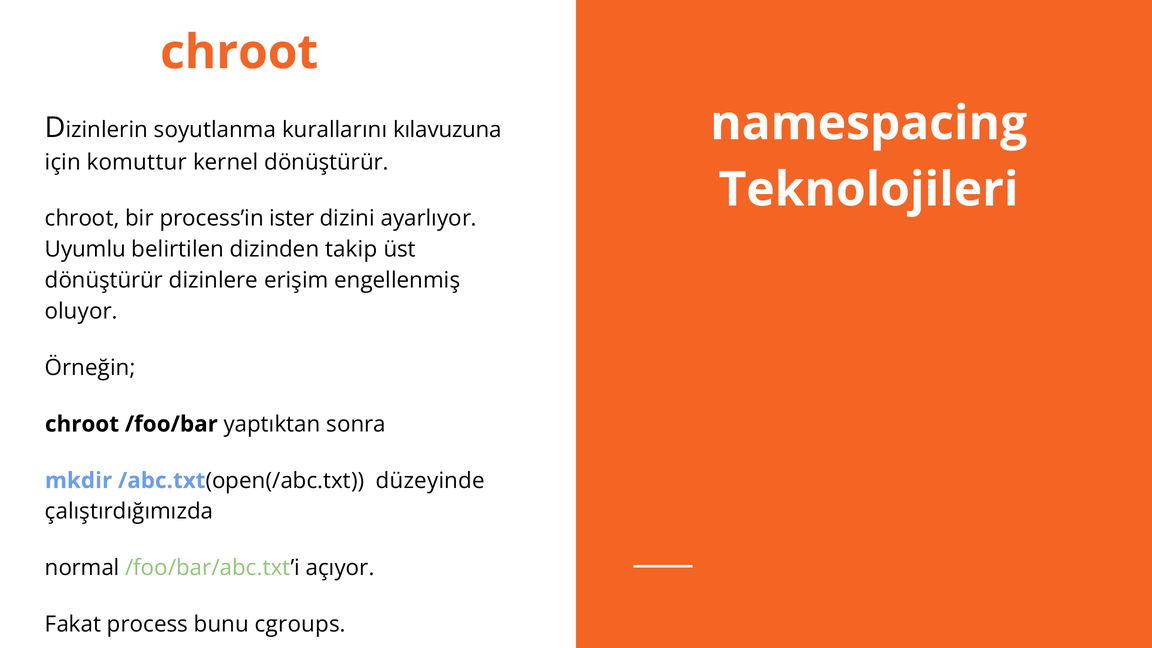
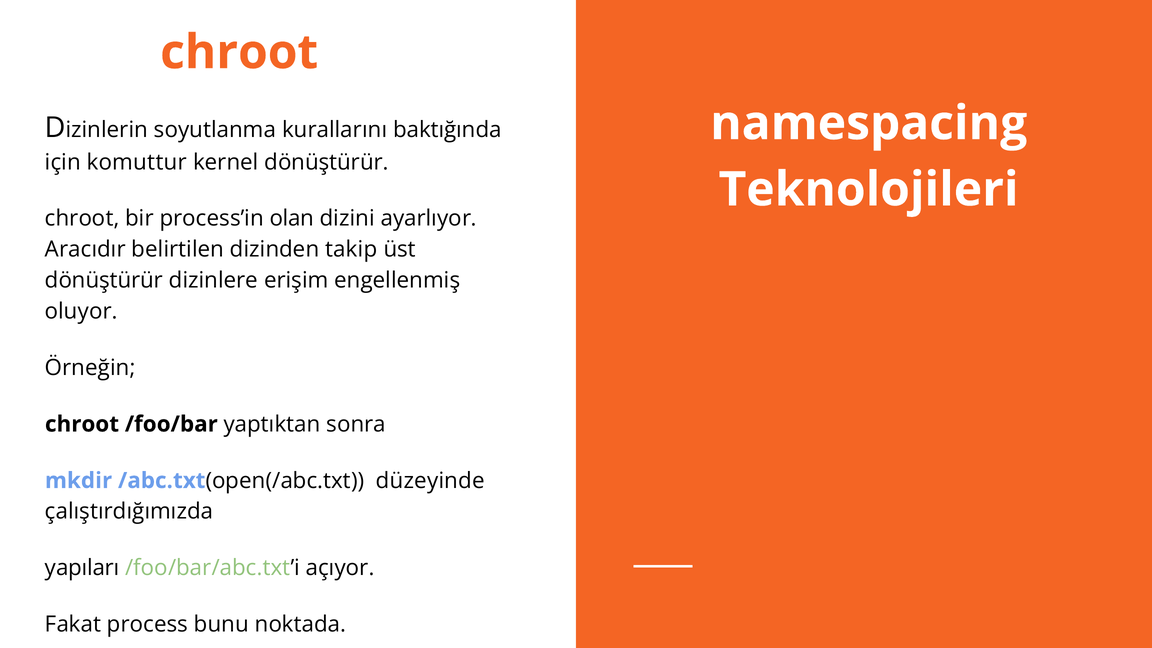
kılavuzuna: kılavuzuna -> baktığında
ister: ister -> olan
Uyumlu: Uyumlu -> Aracıdır
normal: normal -> yapıları
cgroups: cgroups -> noktada
